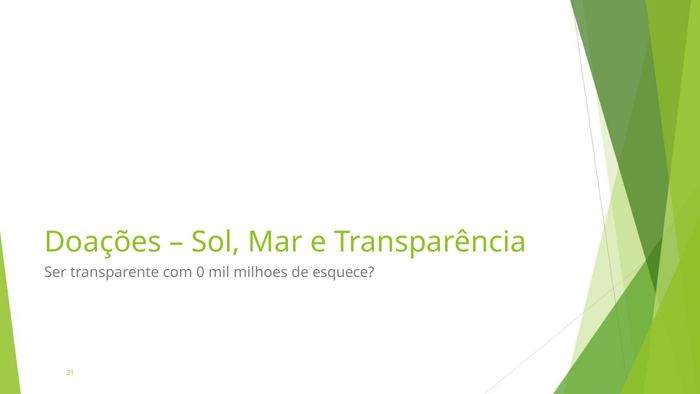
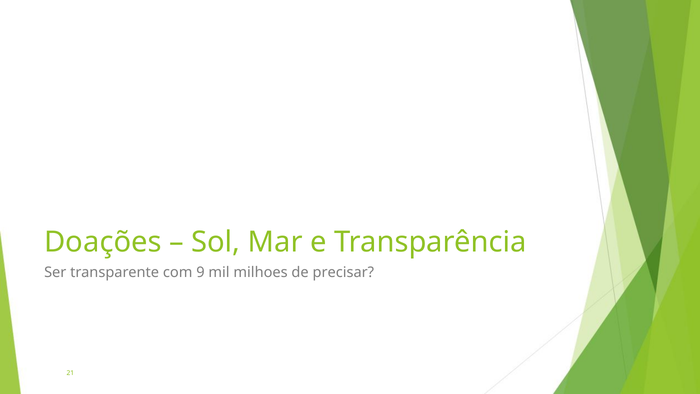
0: 0 -> 9
esquece: esquece -> precisar
